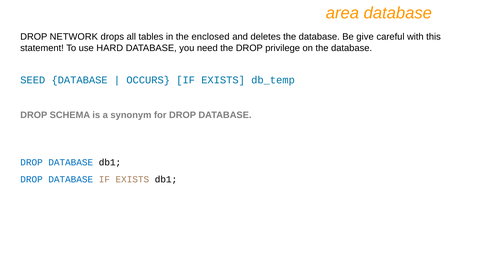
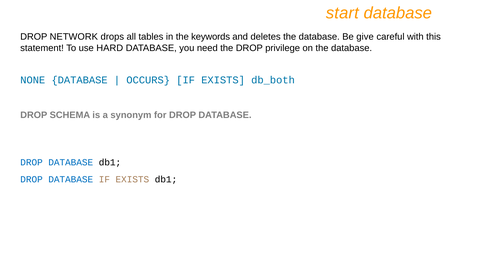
area: area -> start
enclosed: enclosed -> keywords
SEED: SEED -> NONE
db_temp: db_temp -> db_both
